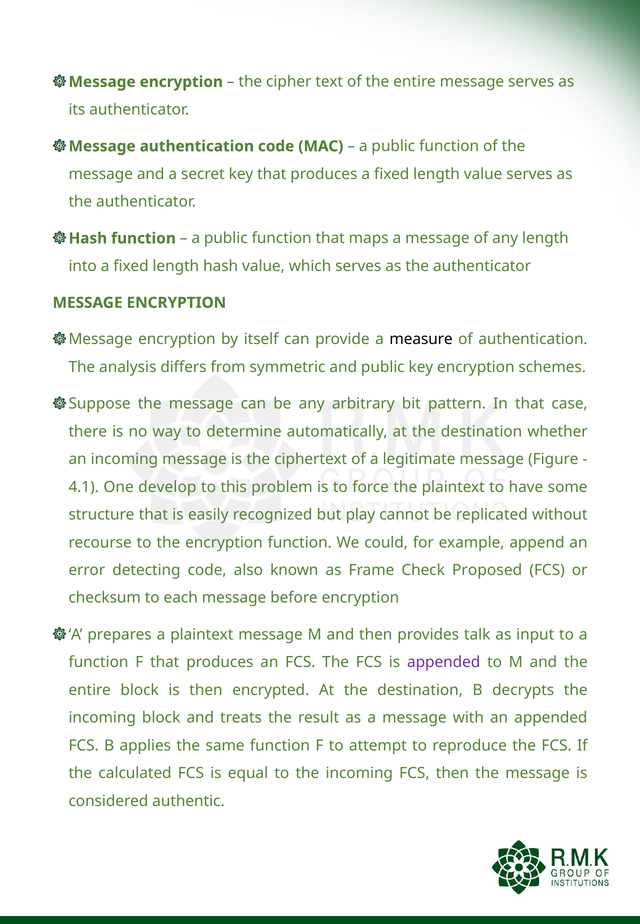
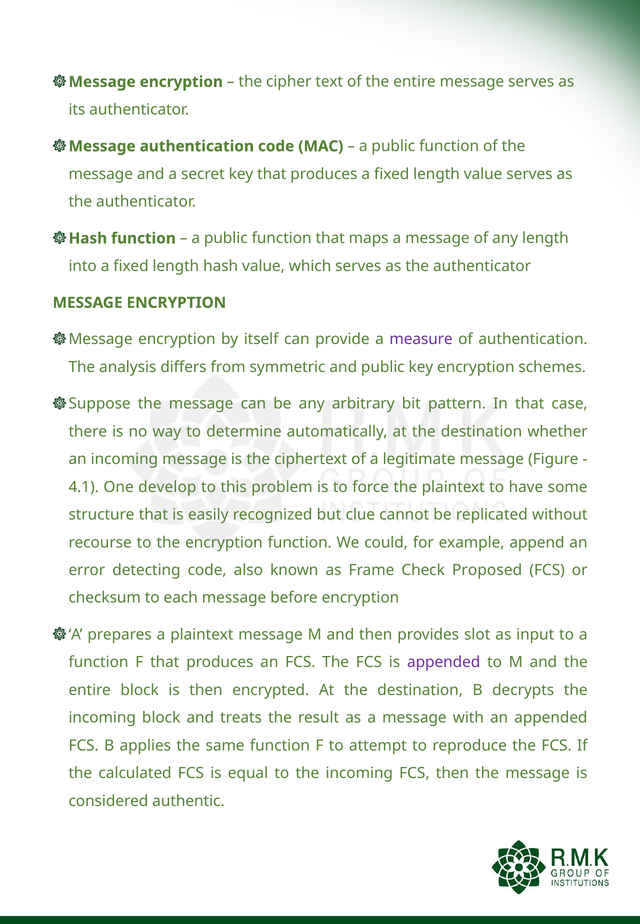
measure colour: black -> purple
play: play -> clue
talk: talk -> slot
